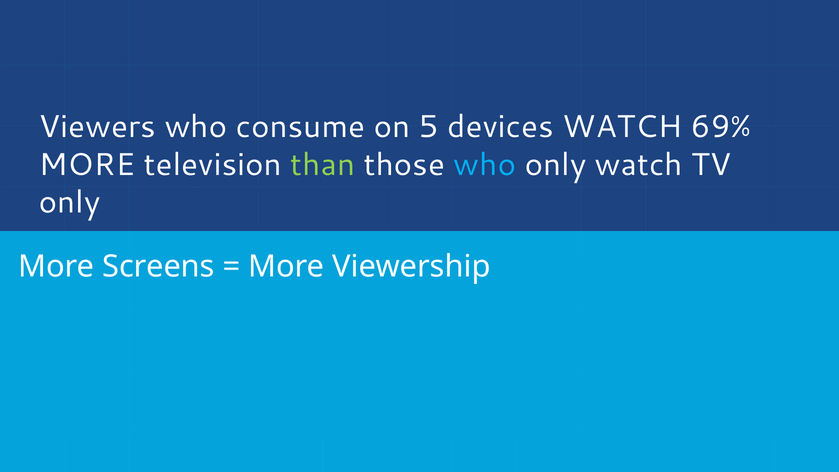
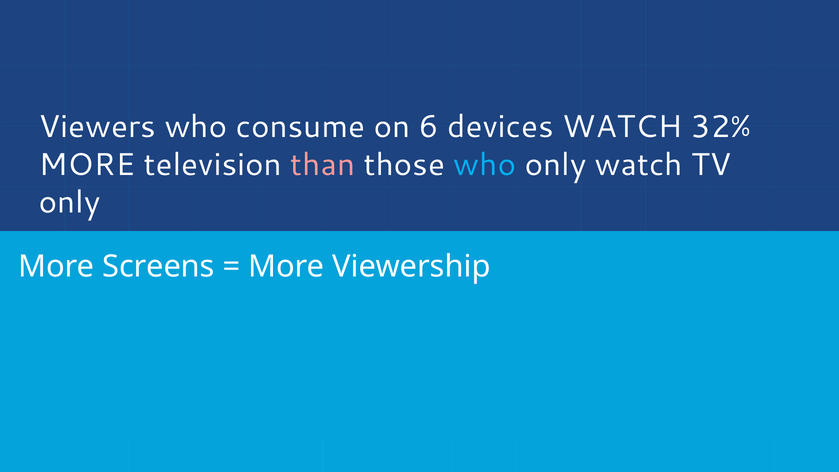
5: 5 -> 6
69%: 69% -> 32%
than colour: light green -> pink
